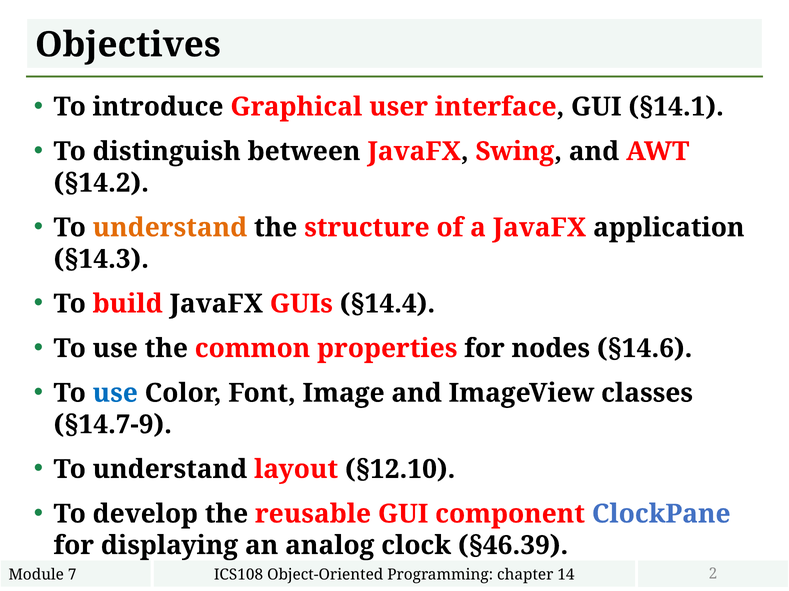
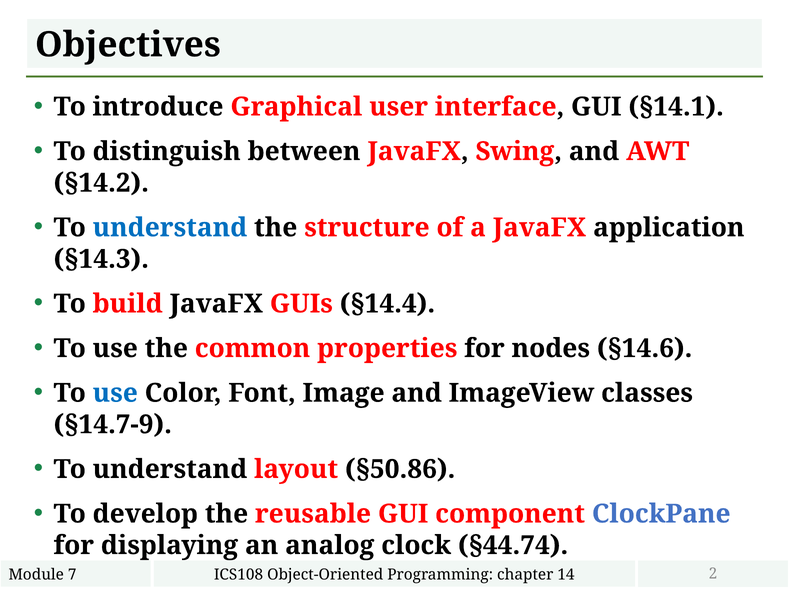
understand at (170, 228) colour: orange -> blue
§12.10: §12.10 -> §50.86
§46.39: §46.39 -> §44.74
